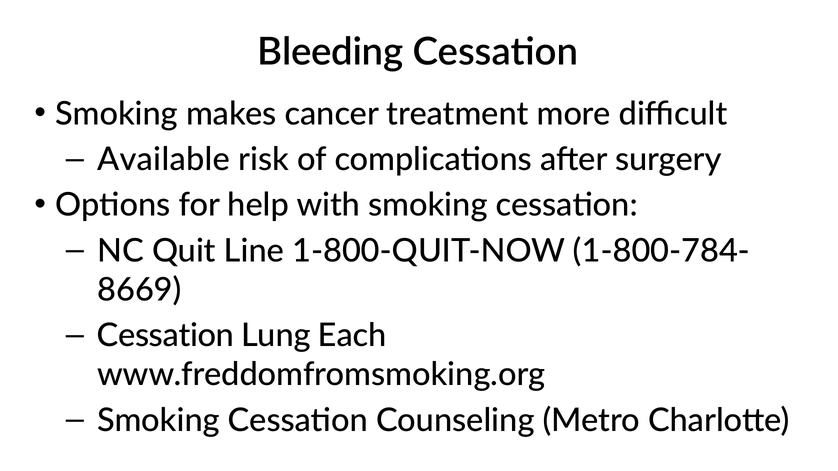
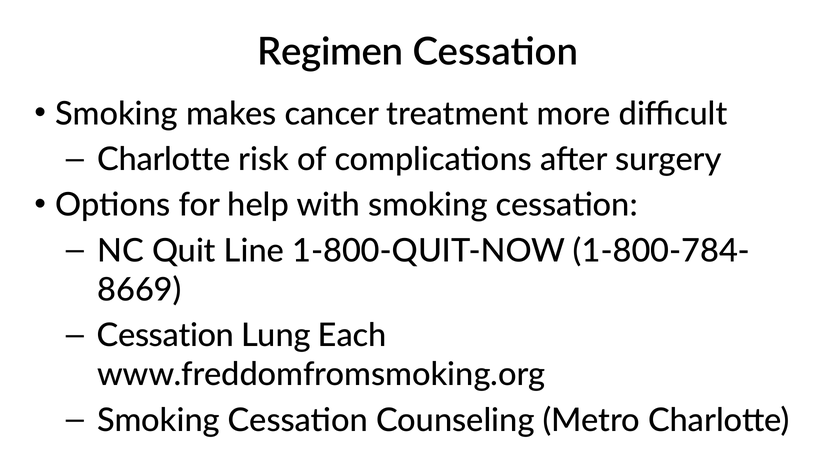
Bleeding: Bleeding -> Regimen
Available at (164, 160): Available -> Charlotte
